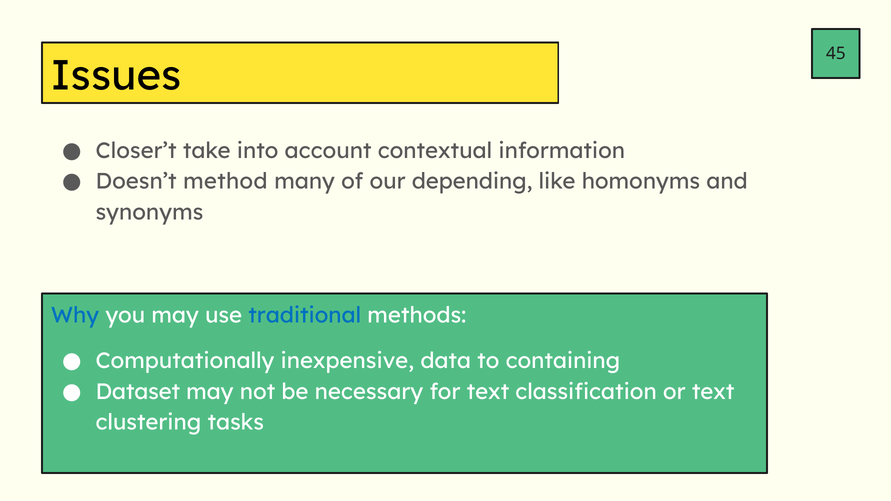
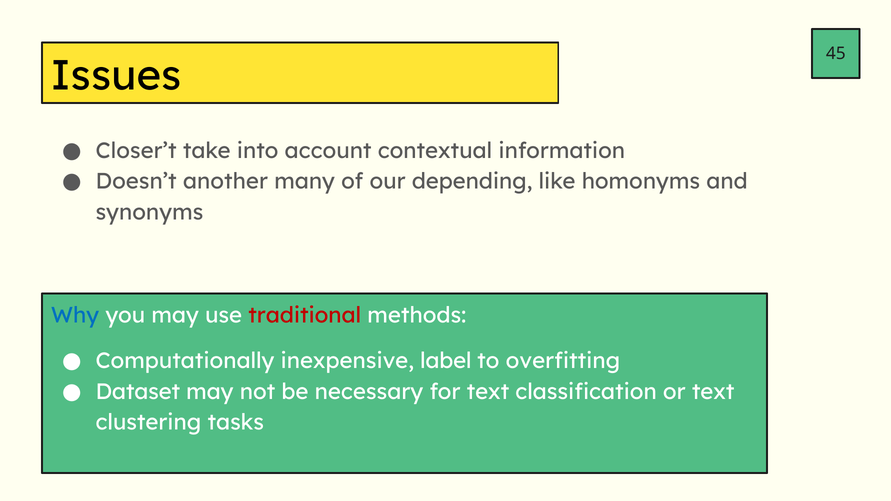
method: method -> another
traditional colour: blue -> red
data: data -> label
containing: containing -> overfitting
